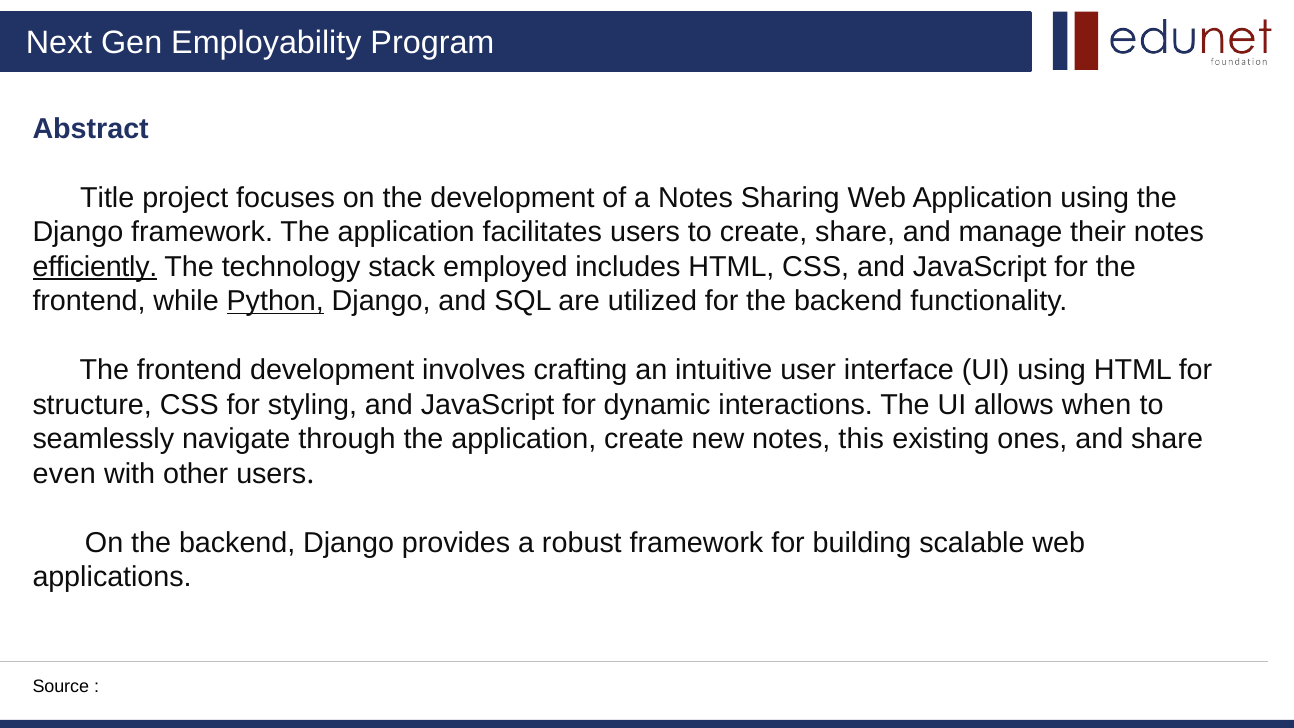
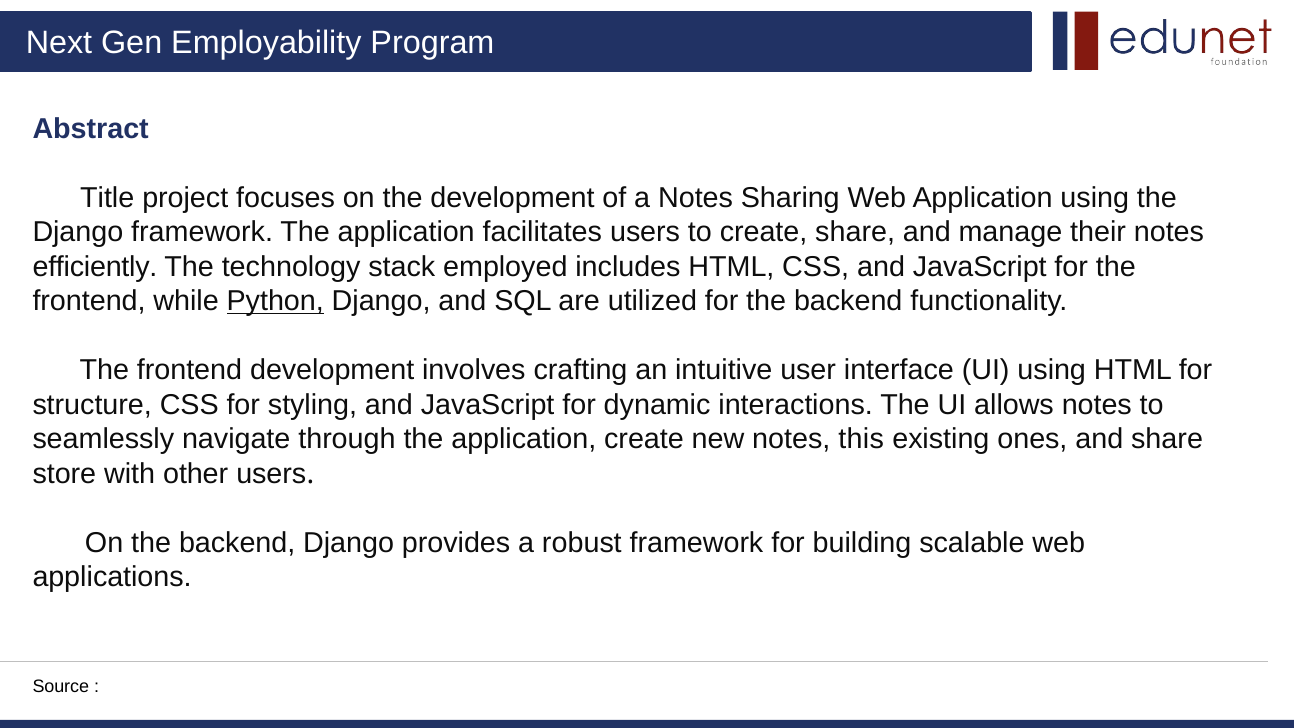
efficiently underline: present -> none
allows when: when -> notes
even: even -> store
